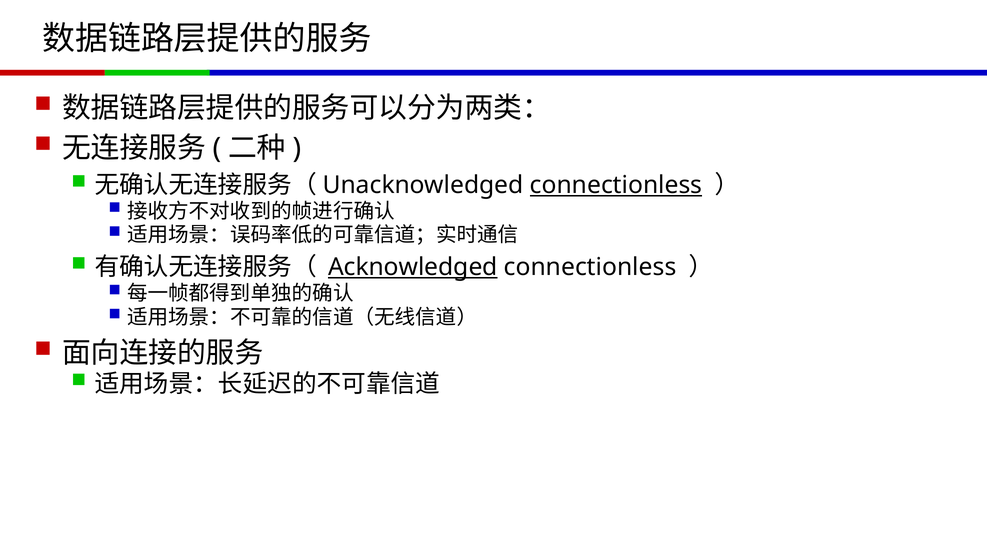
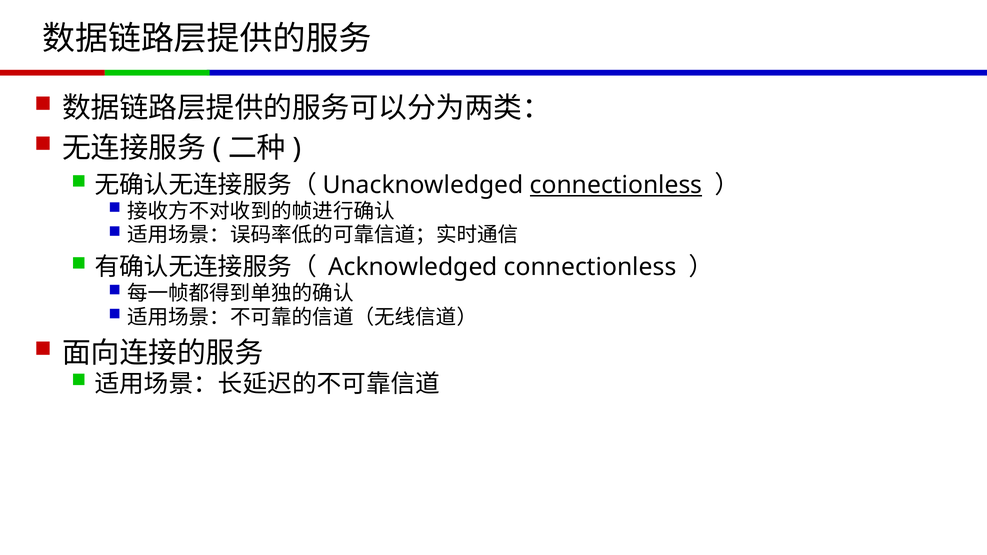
Acknowledged underline: present -> none
